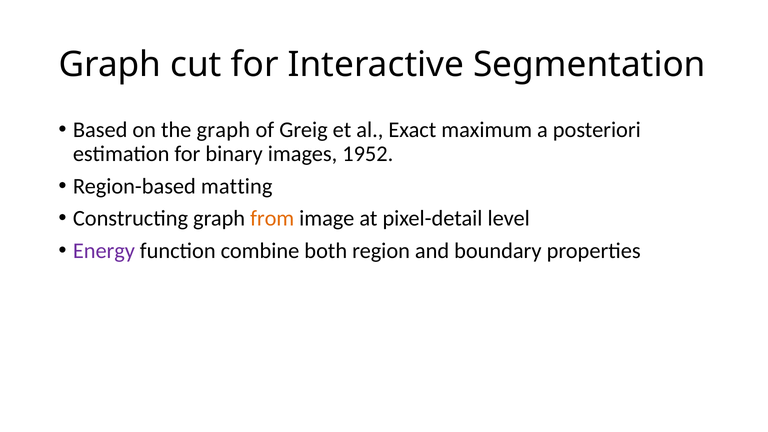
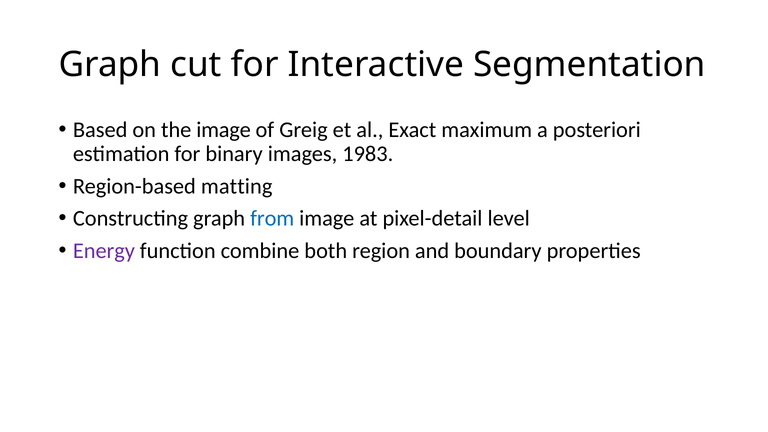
the graph: graph -> image
1952: 1952 -> 1983
from colour: orange -> blue
